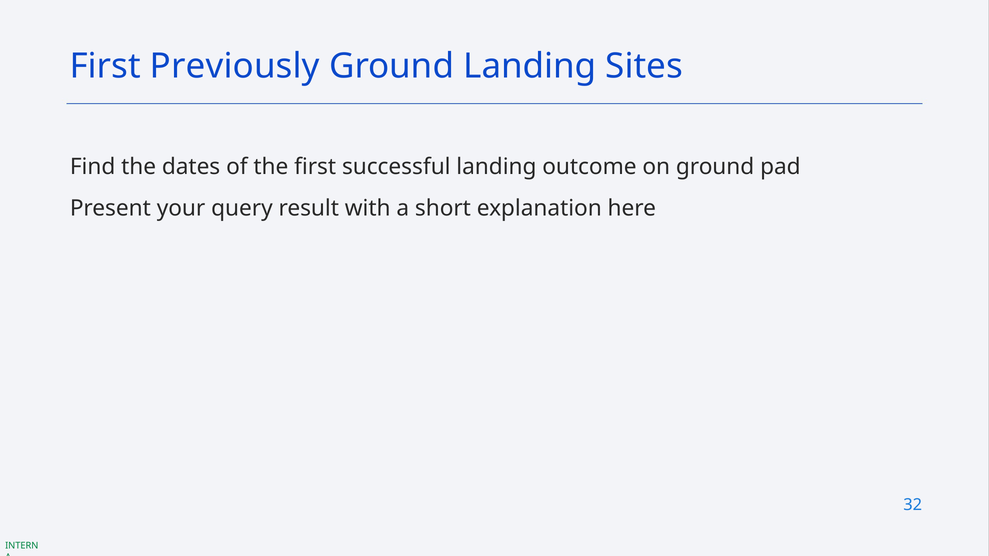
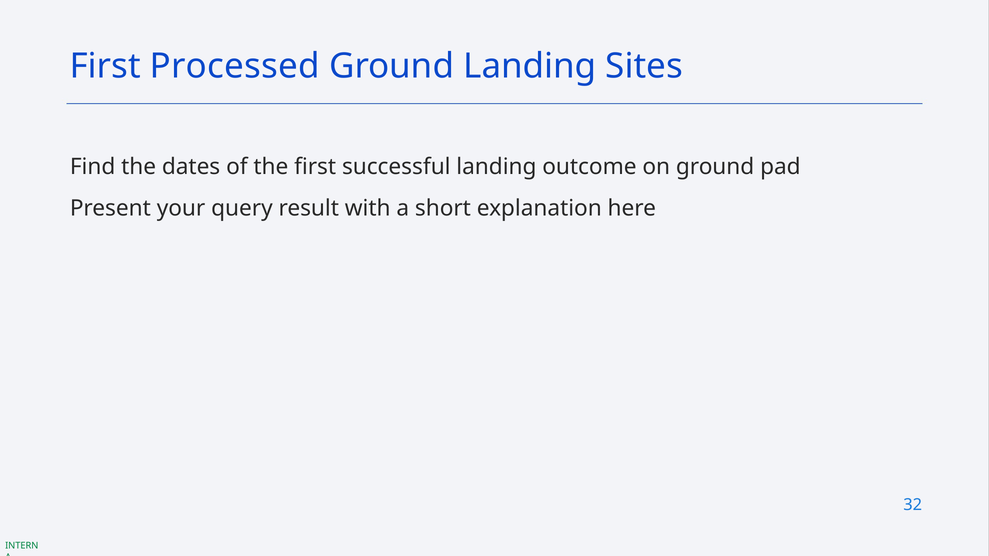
Previously: Previously -> Processed
